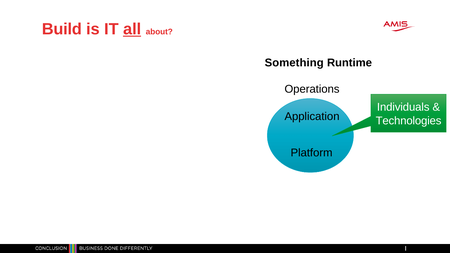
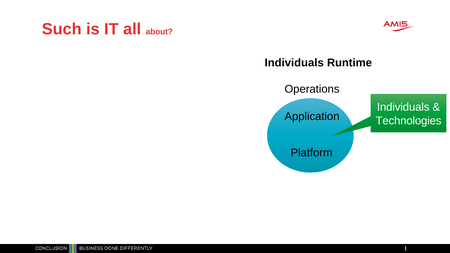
Build: Build -> Such
all underline: present -> none
Something at (294, 63): Something -> Individuals
